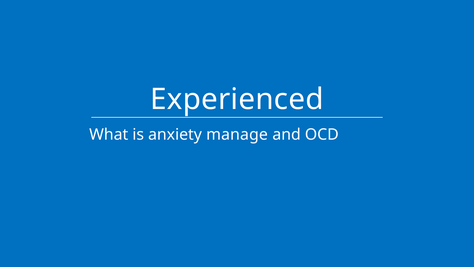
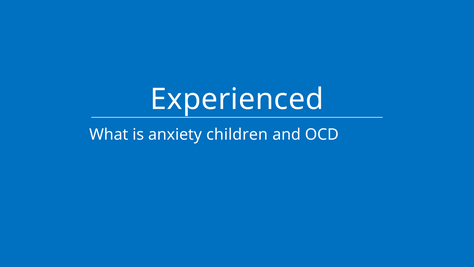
manage: manage -> children
